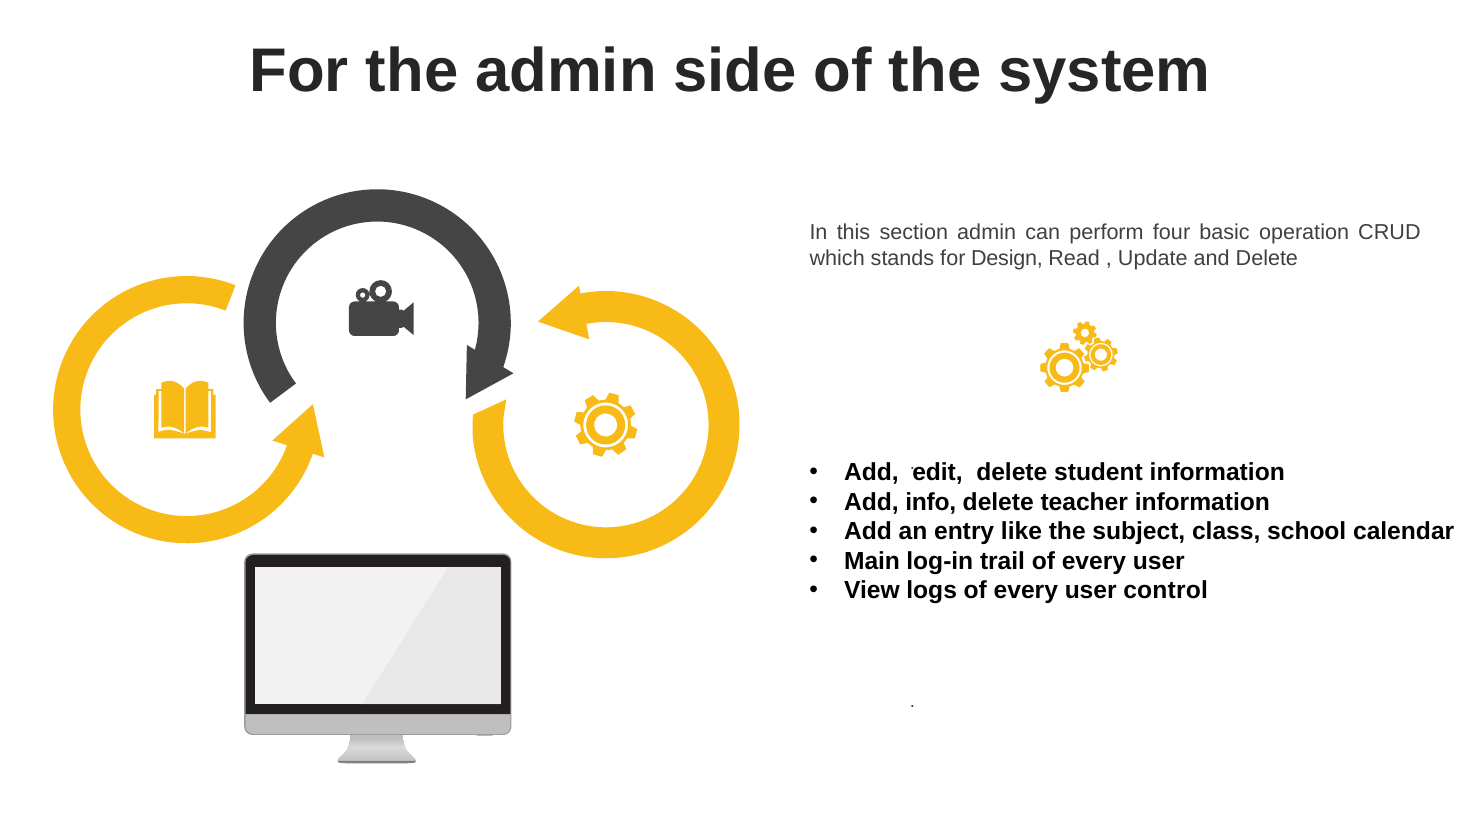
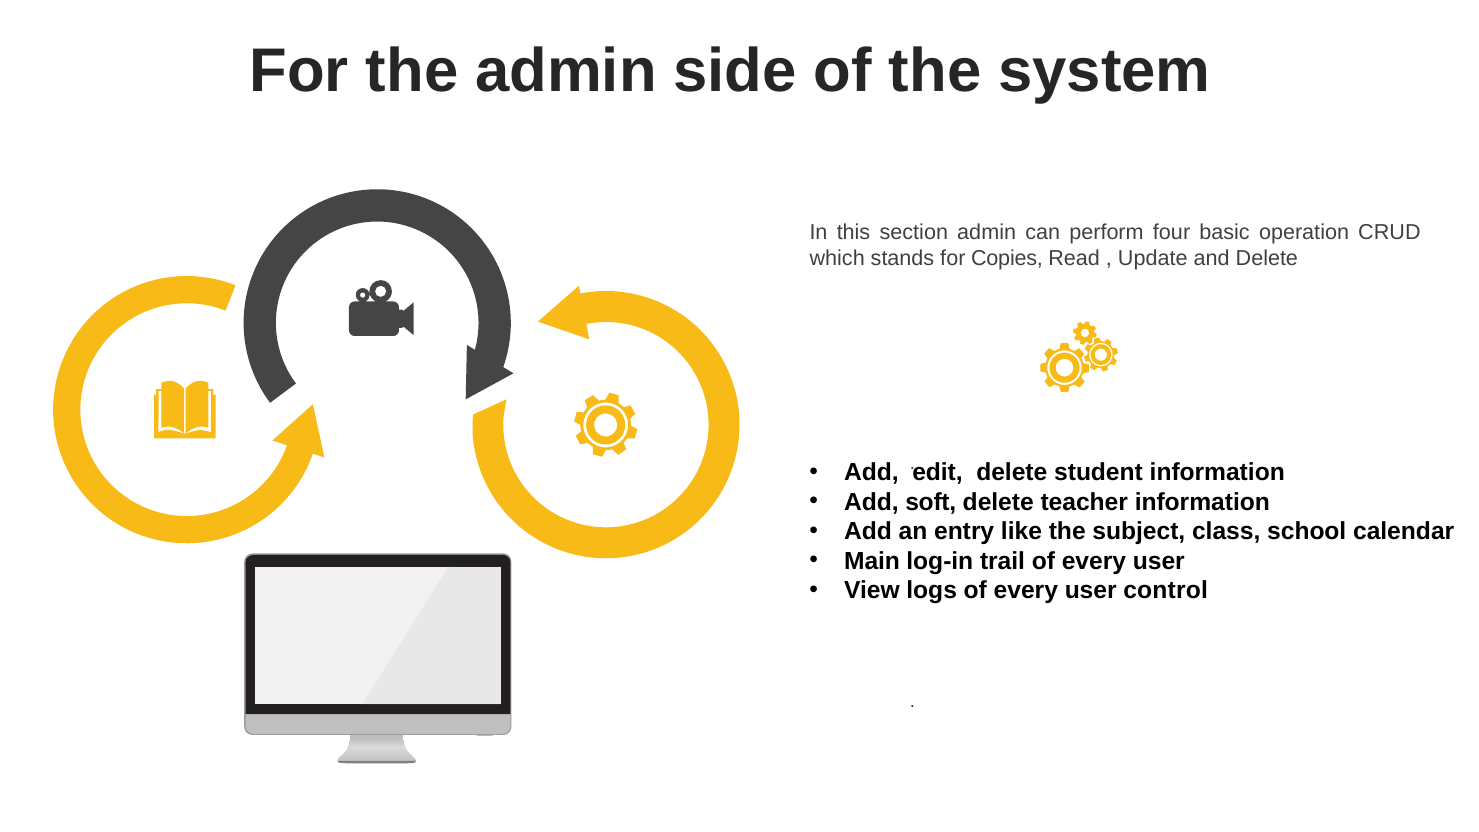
Design: Design -> Copies
info: info -> soft
